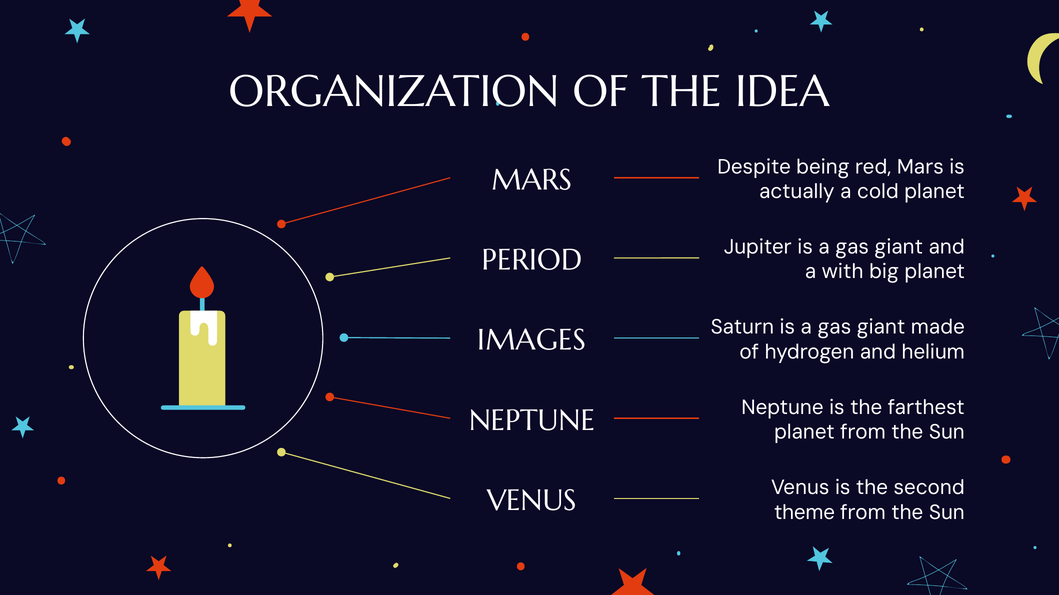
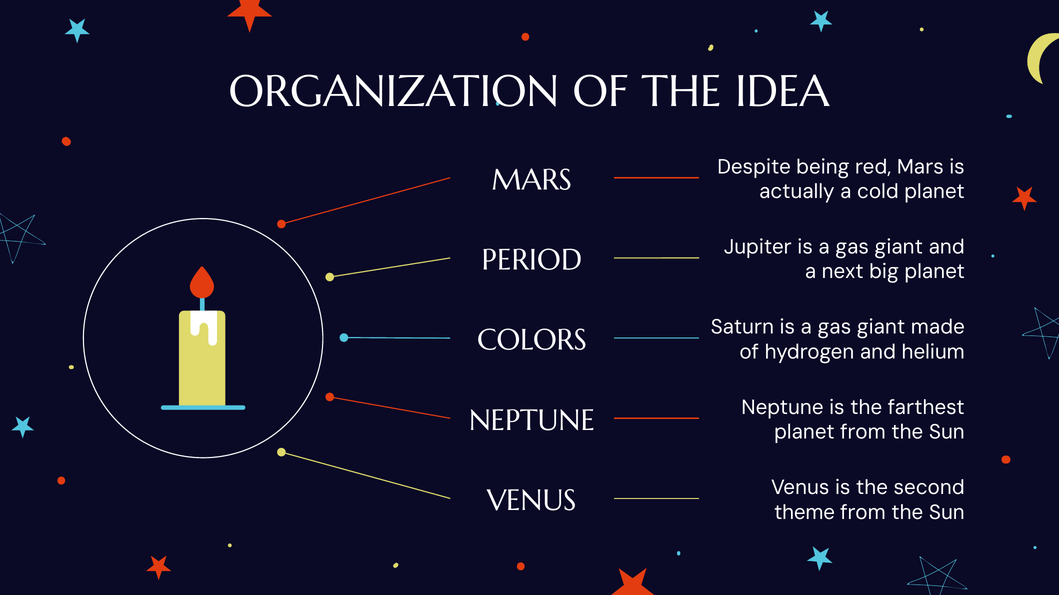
with: with -> next
IMAGES: IMAGES -> COLORS
